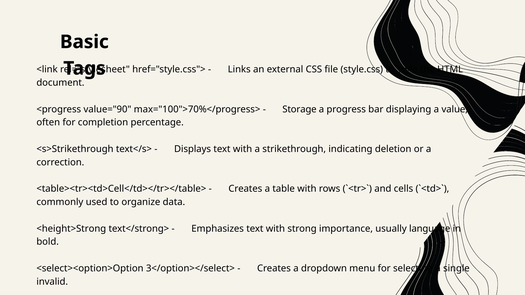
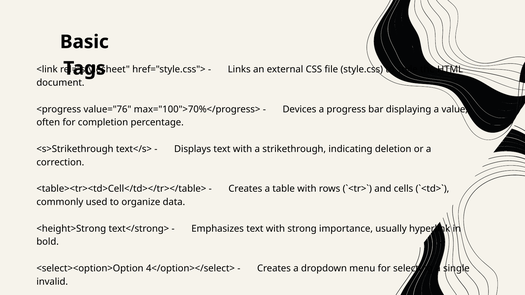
value="90: value="90 -> value="76
Storage: Storage -> Devices
language: language -> hyperlink
3</option></select>: 3</option></select> -> 4</option></select>
